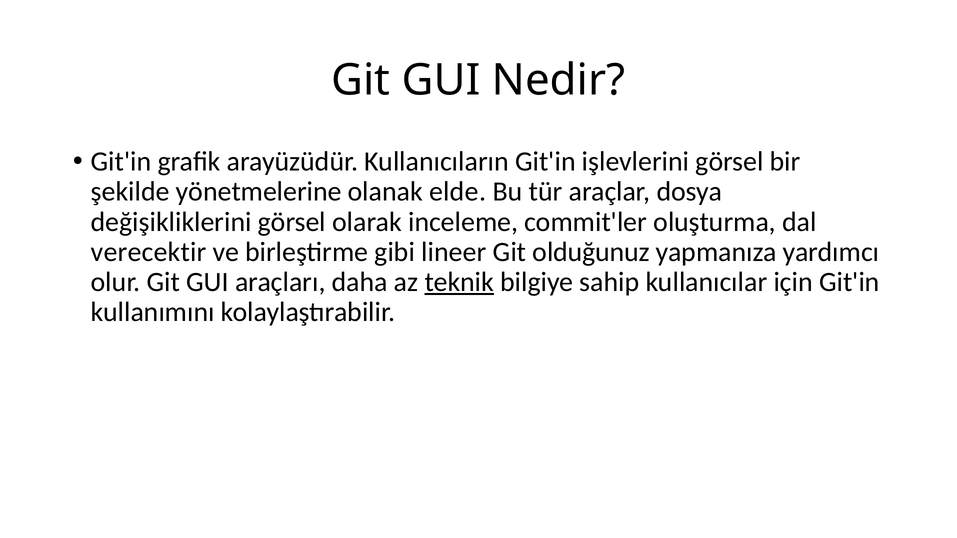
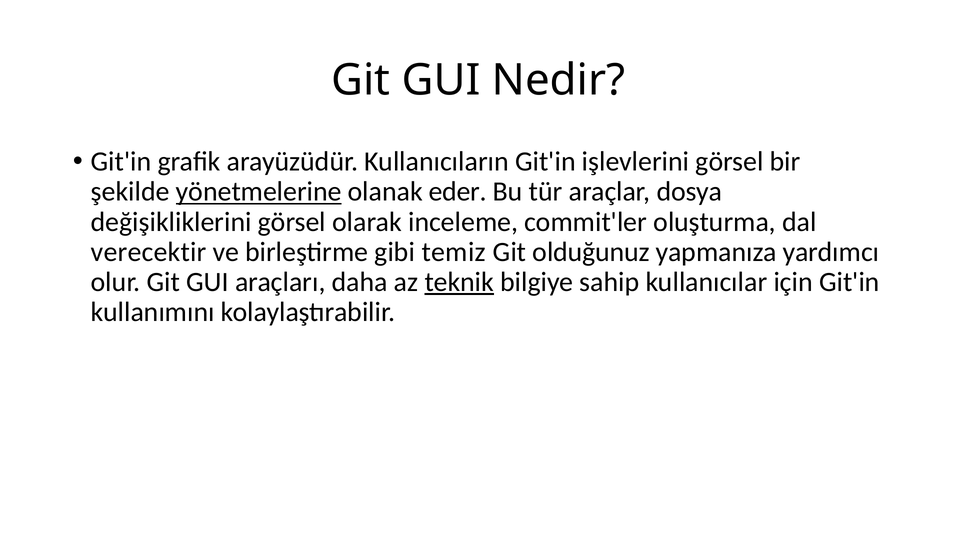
yönetmelerine underline: none -> present
elde: elde -> eder
lineer: lineer -> temiz
